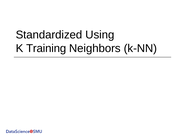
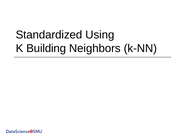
Training: Training -> Building
